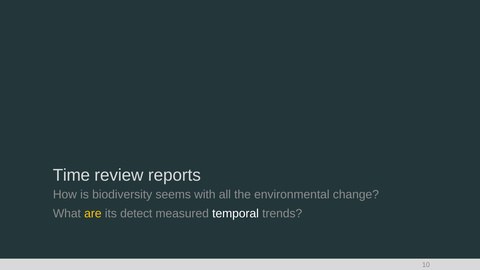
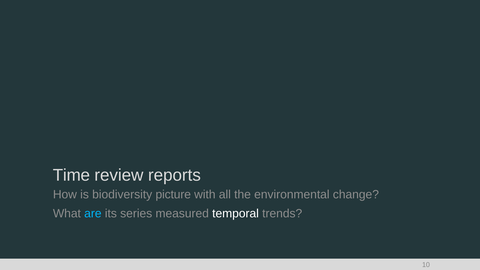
seems: seems -> picture
are colour: yellow -> light blue
detect: detect -> series
